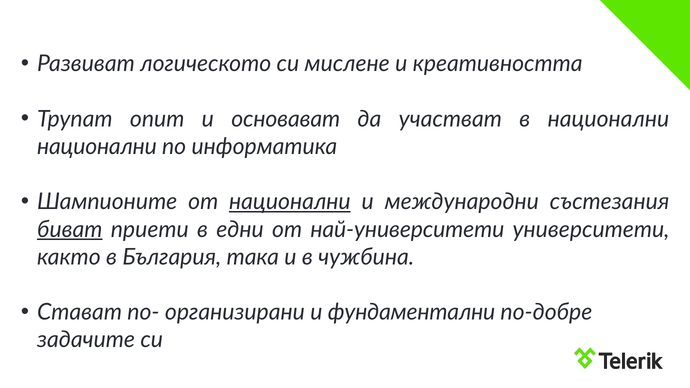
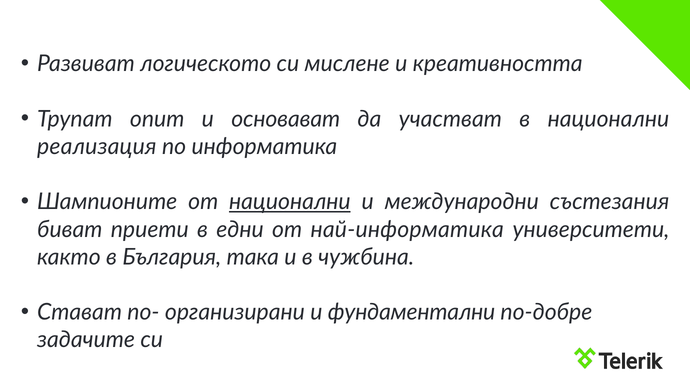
национални at (97, 147): национални -> реализация
биват underline: present -> none
най-университети: най-университети -> най-информатика
